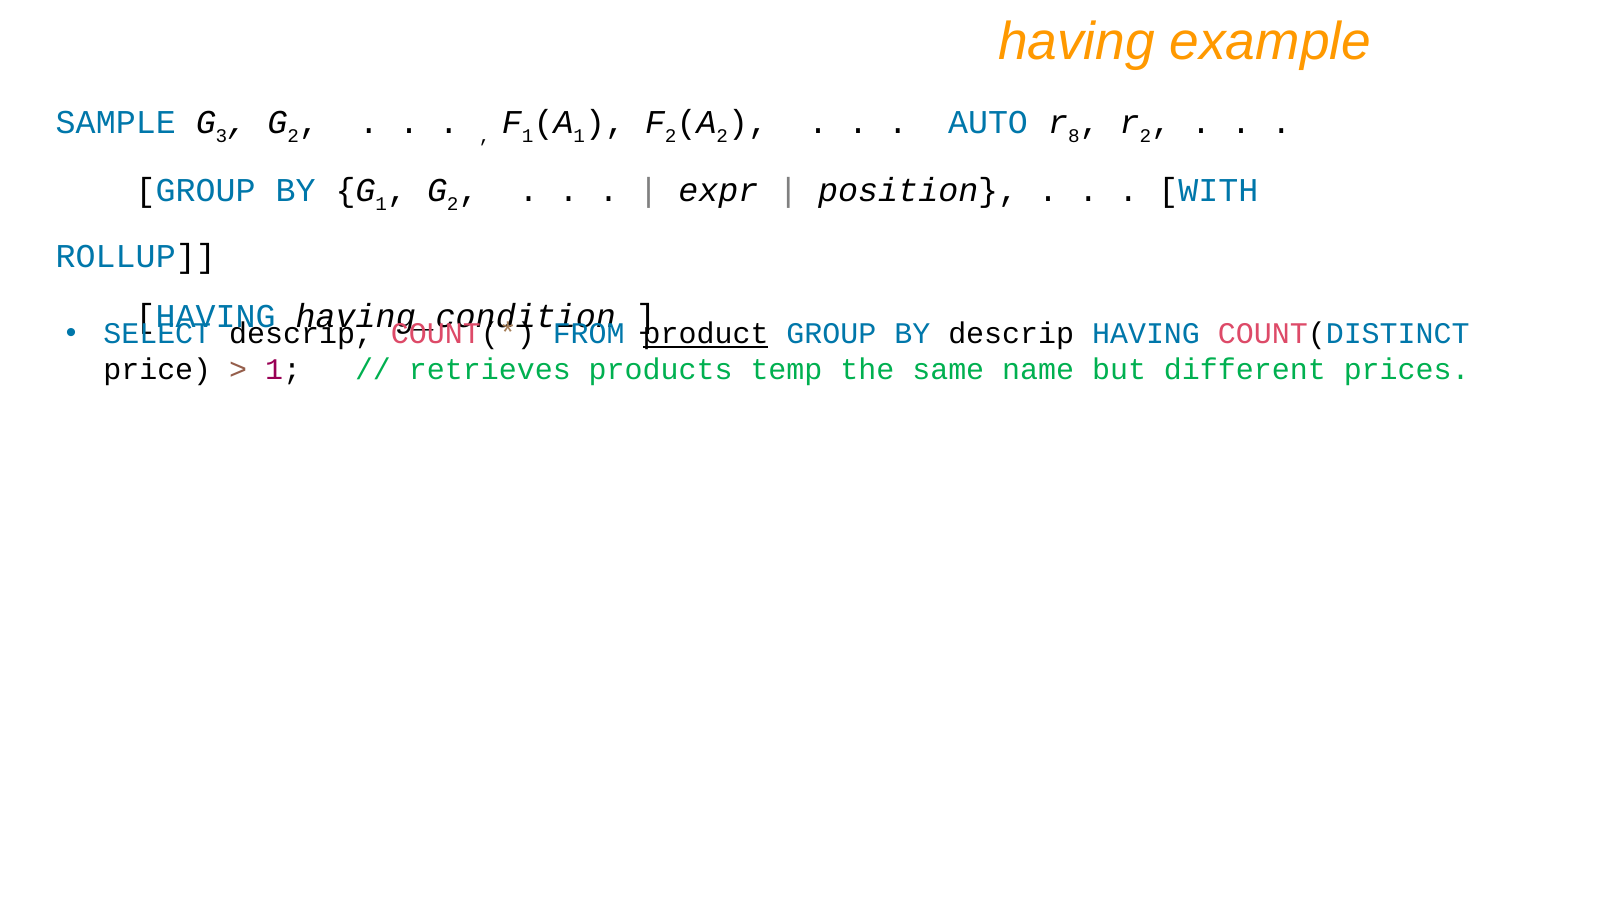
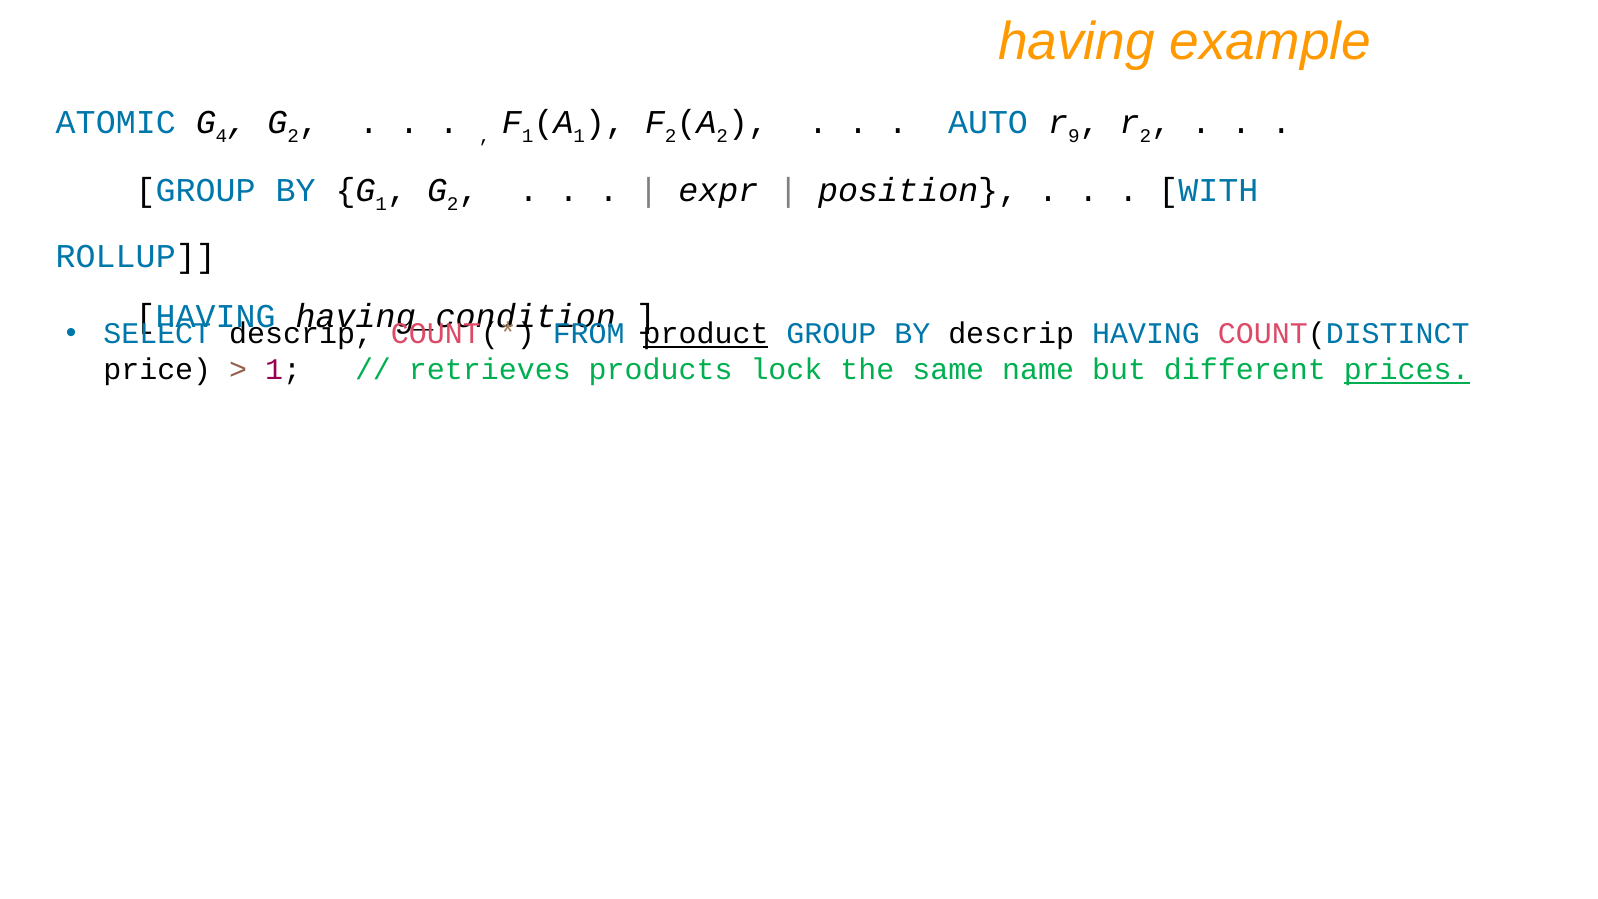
SAMPLE: SAMPLE -> ATOMIC
3: 3 -> 4
8: 8 -> 9
temp: temp -> lock
prices underline: none -> present
